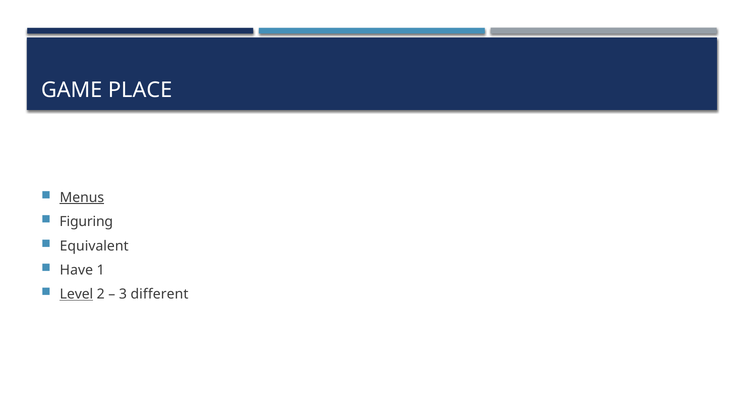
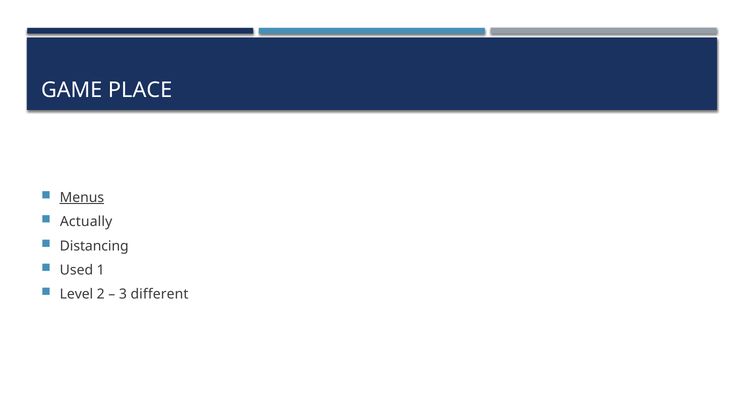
Figuring: Figuring -> Actually
Equivalent: Equivalent -> Distancing
Have: Have -> Used
Level underline: present -> none
